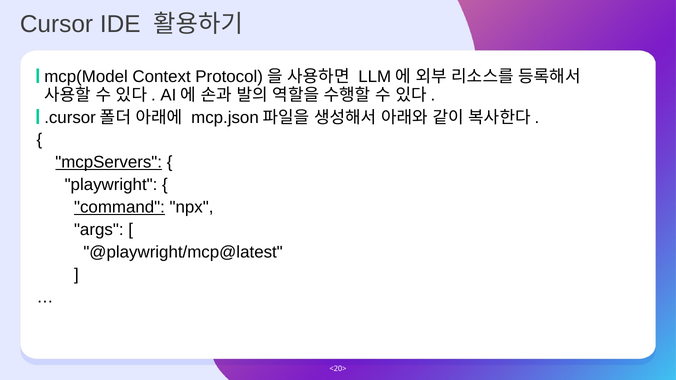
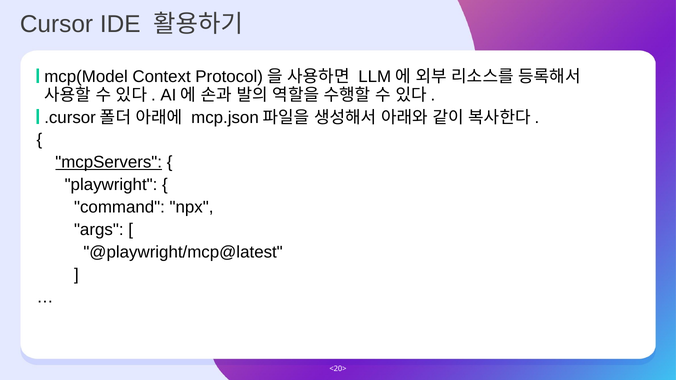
command underline: present -> none
